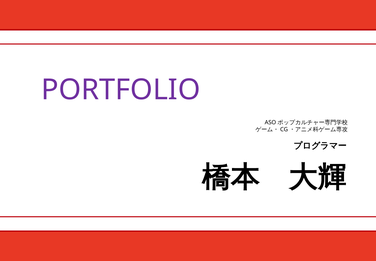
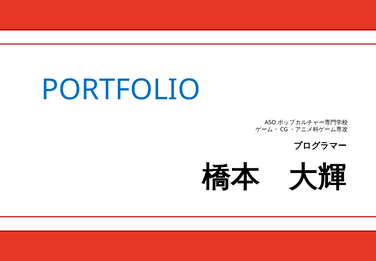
PORTFOLIO colour: purple -> blue
